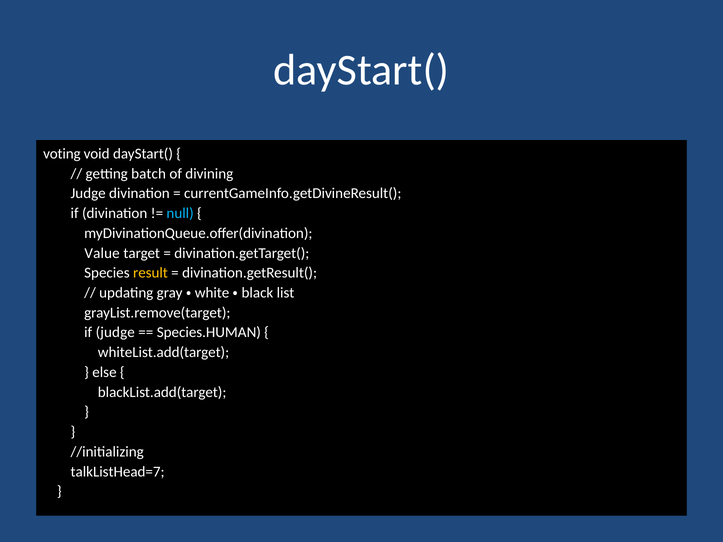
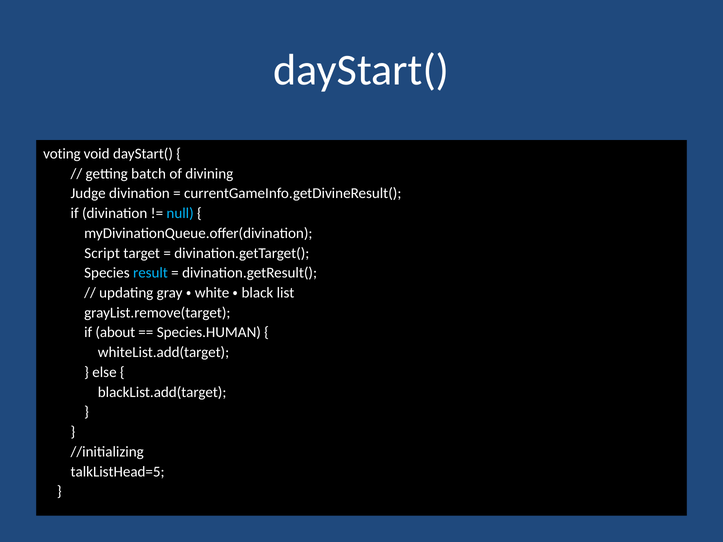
Value: Value -> Script
result colour: yellow -> light blue
if judge: judge -> about
talkListHead=7: talkListHead=7 -> talkListHead=5
